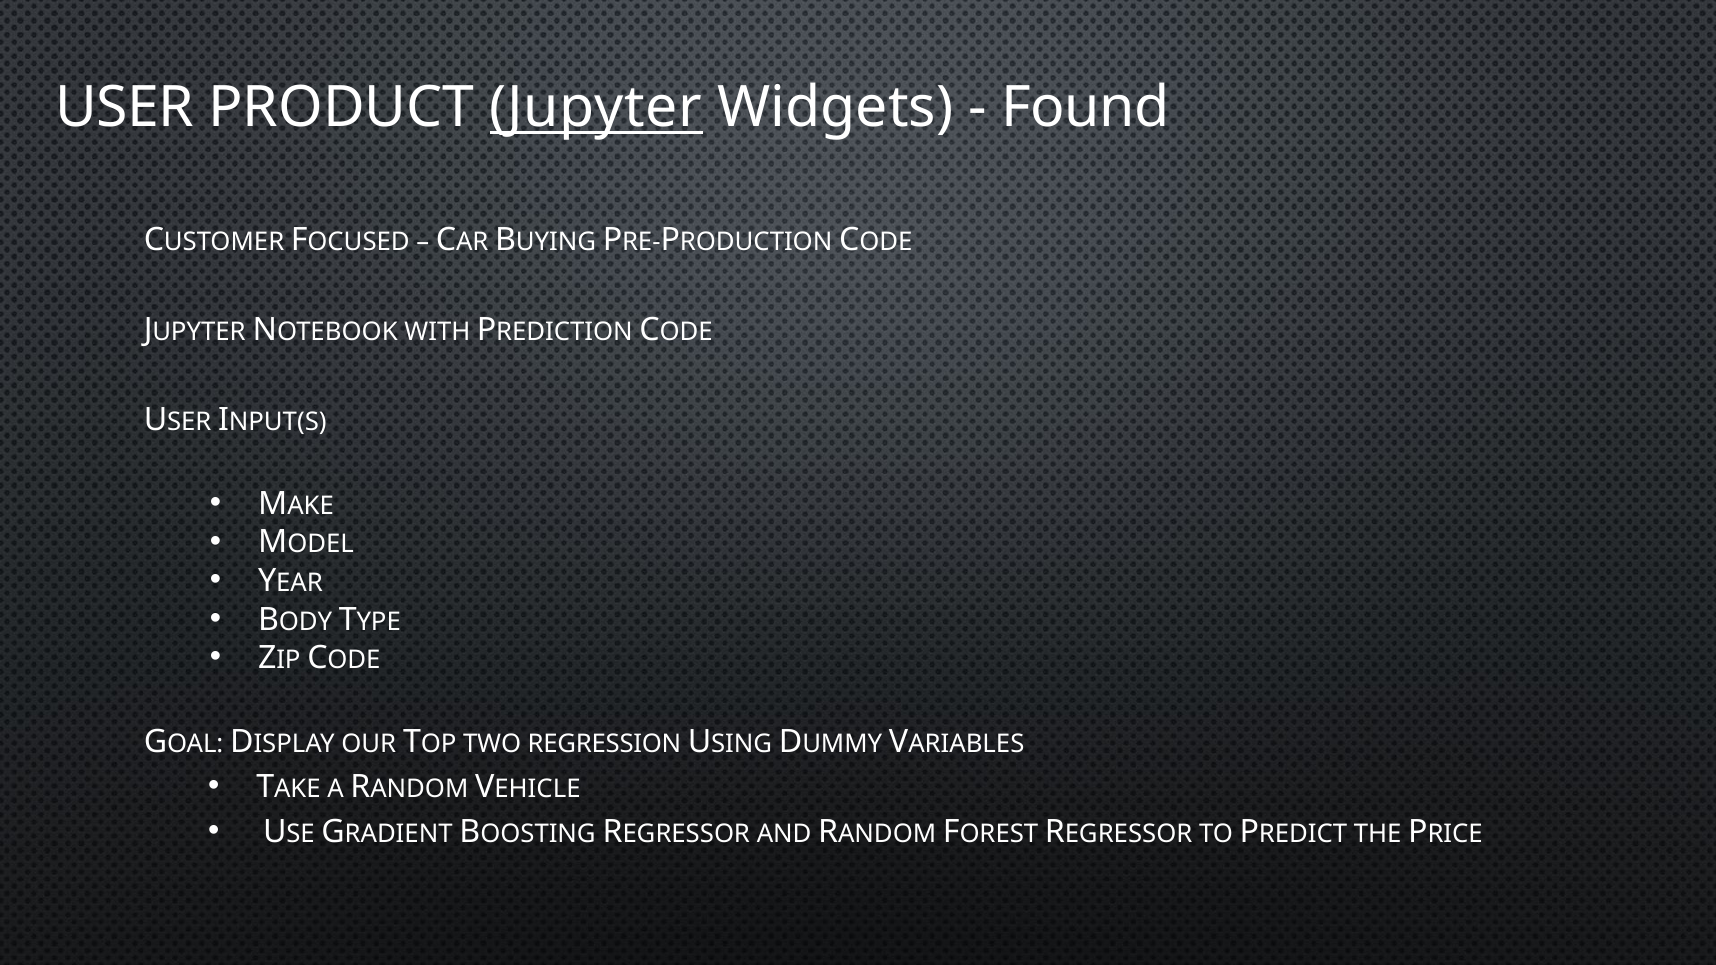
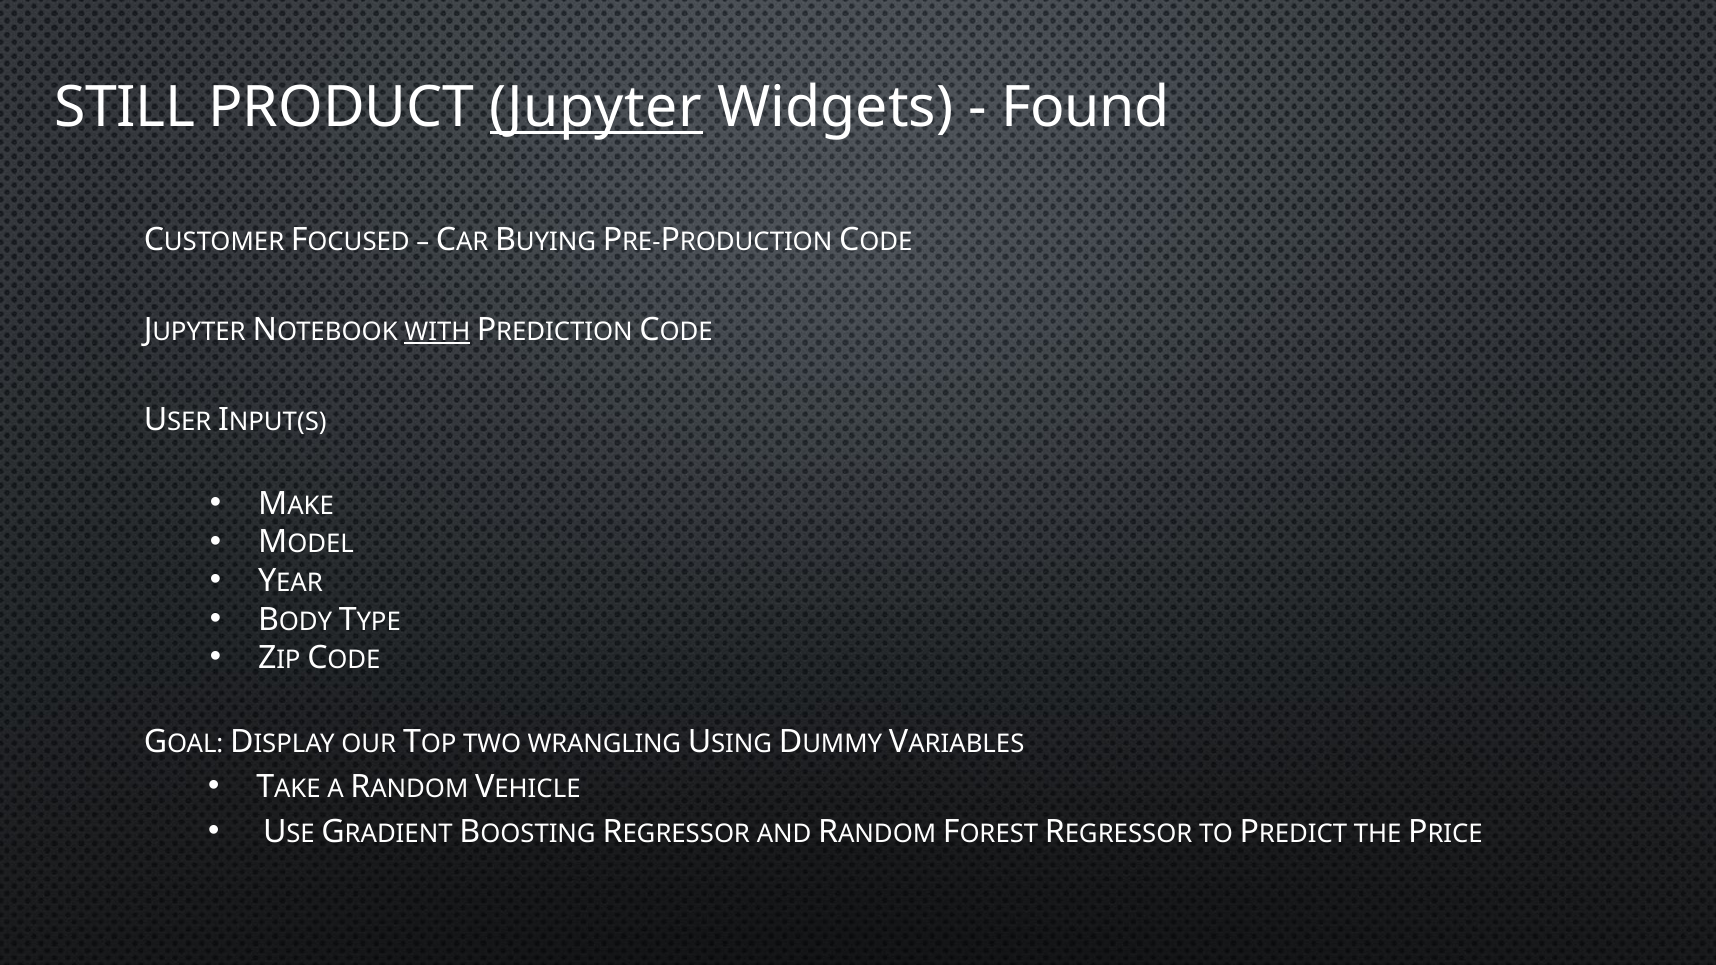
USER: USER -> STILL
WITH underline: none -> present
REGRESSION: REGRESSION -> WRANGLING
